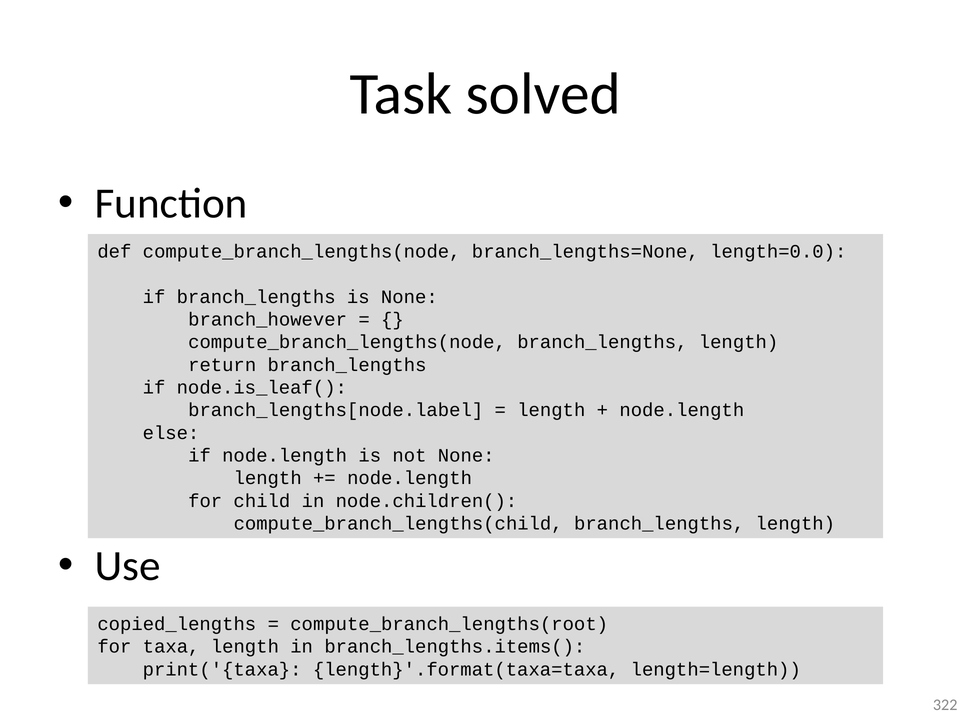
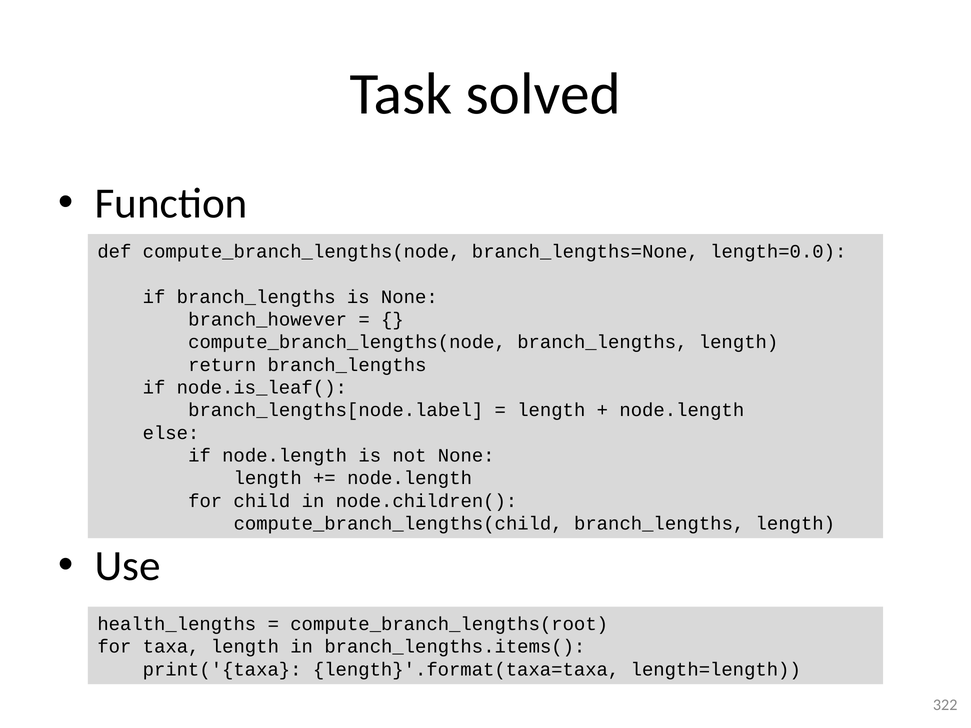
copied_lengths: copied_lengths -> health_lengths
